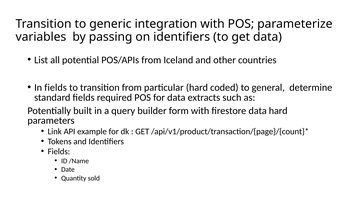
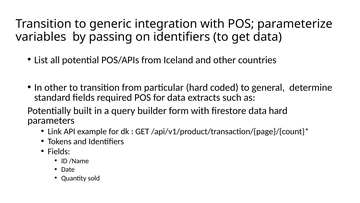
In fields: fields -> other
